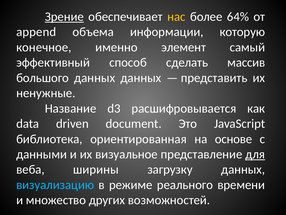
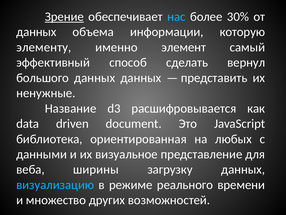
нас colour: yellow -> light blue
64%: 64% -> 30%
append at (36, 32): append -> данных
конечное: конечное -> элементу
массив: массив -> вернул
основе: основе -> любых
для underline: present -> none
